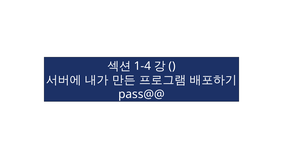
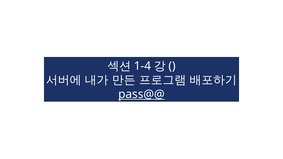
pass@@ underline: none -> present
